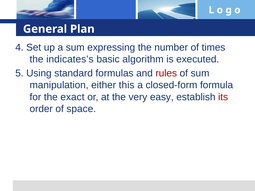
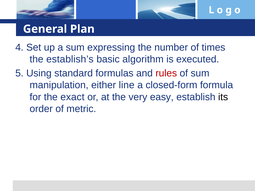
indicates’s: indicates’s -> establish’s
this: this -> line
its colour: red -> black
space: space -> metric
